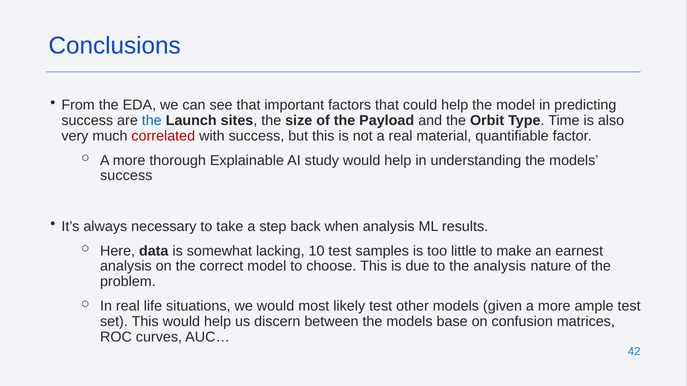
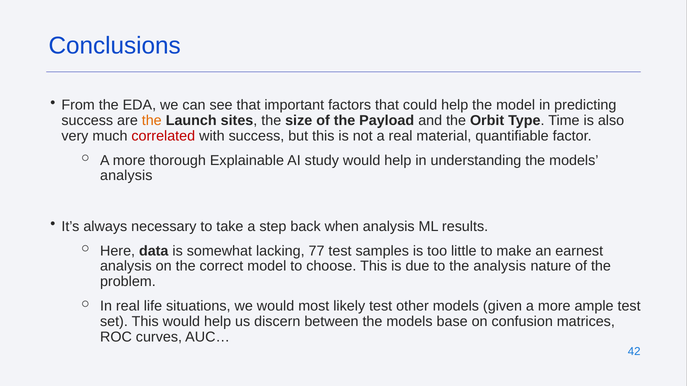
the at (152, 121) colour: blue -> orange
success at (126, 176): success -> analysis
10: 10 -> 77
